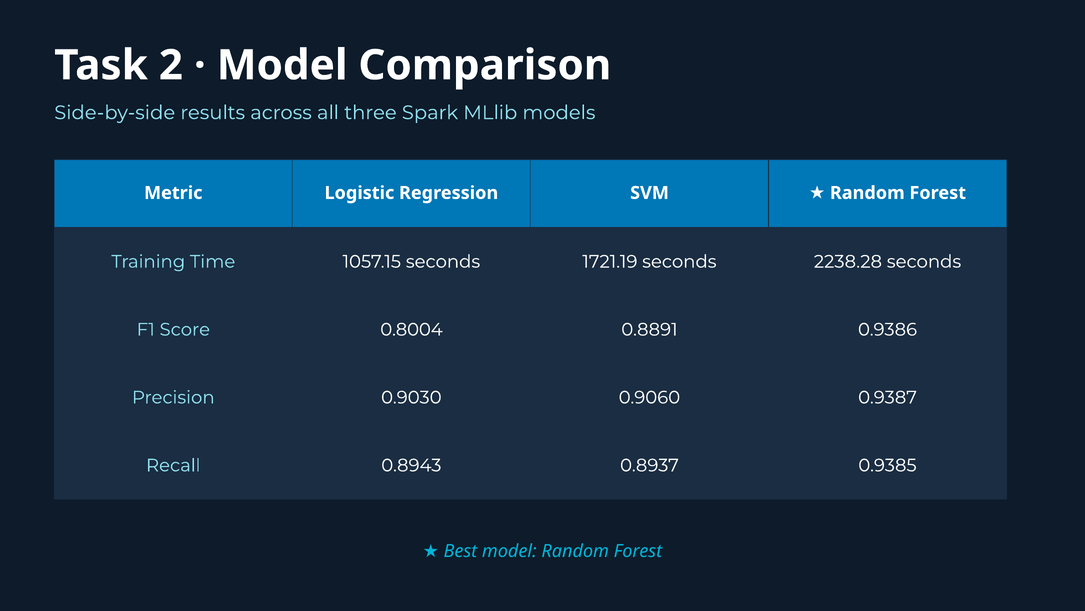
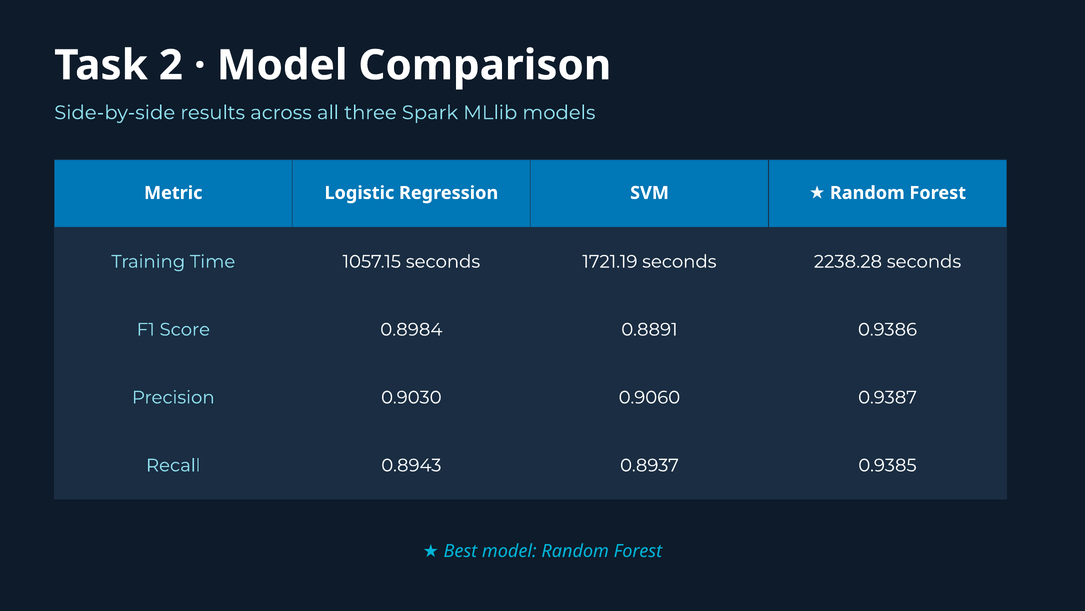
0.8004: 0.8004 -> 0.8984
